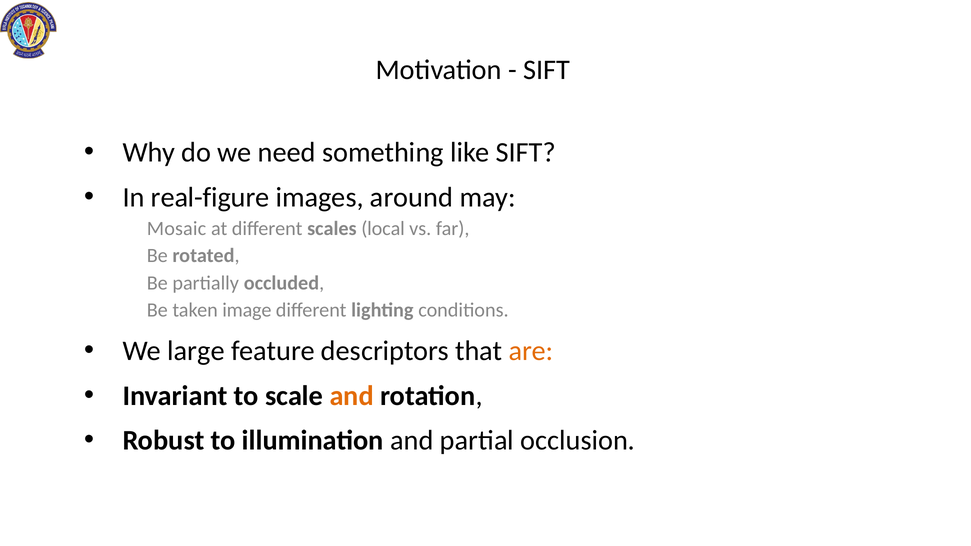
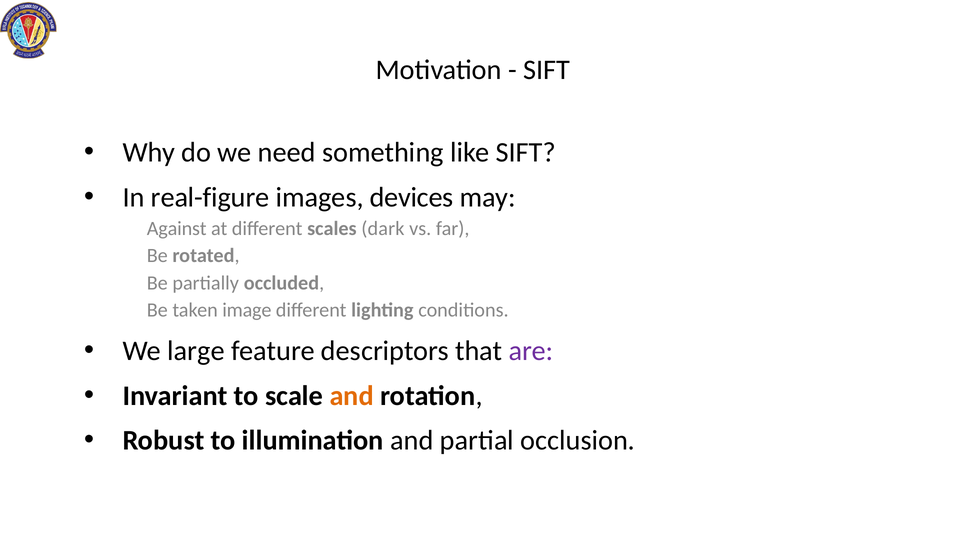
around: around -> devices
Mosaic: Mosaic -> Against
local: local -> dark
are colour: orange -> purple
